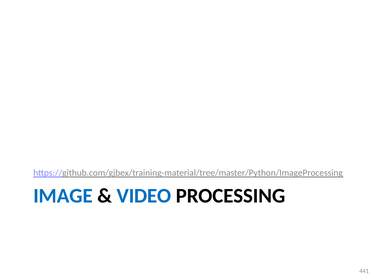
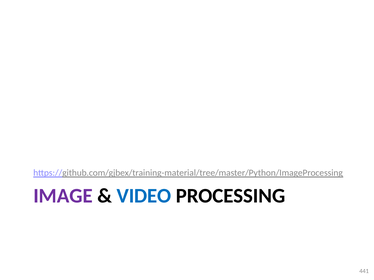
IMAGE colour: blue -> purple
